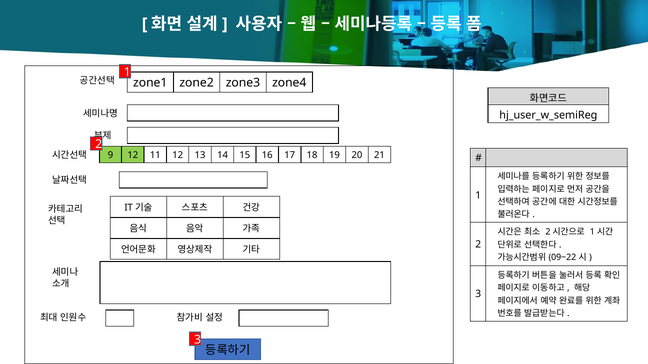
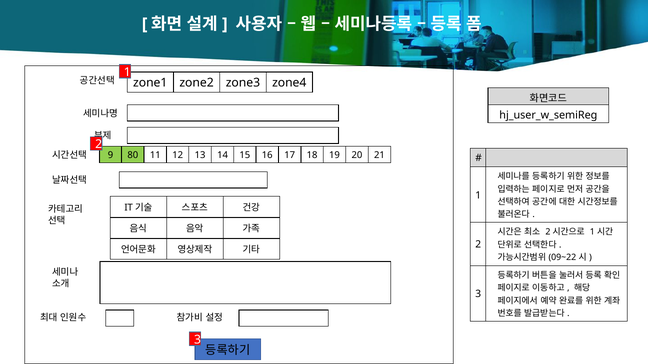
9 12: 12 -> 80
